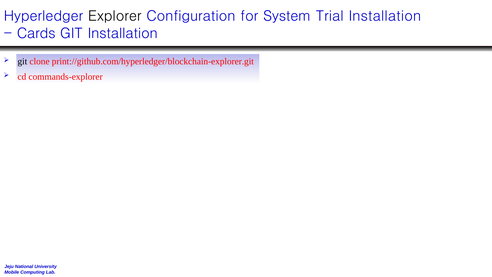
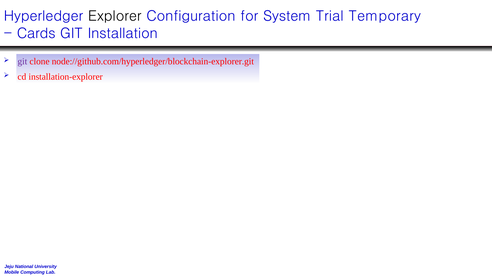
Trial Installation: Installation -> Temporary
git at (22, 61) colour: black -> purple
print://github.com/hyperledger/blockchain-explorer.git: print://github.com/hyperledger/blockchain-explorer.git -> node://github.com/hyperledger/blockchain-explorer.git
commands-explorer: commands-explorer -> installation-explorer
